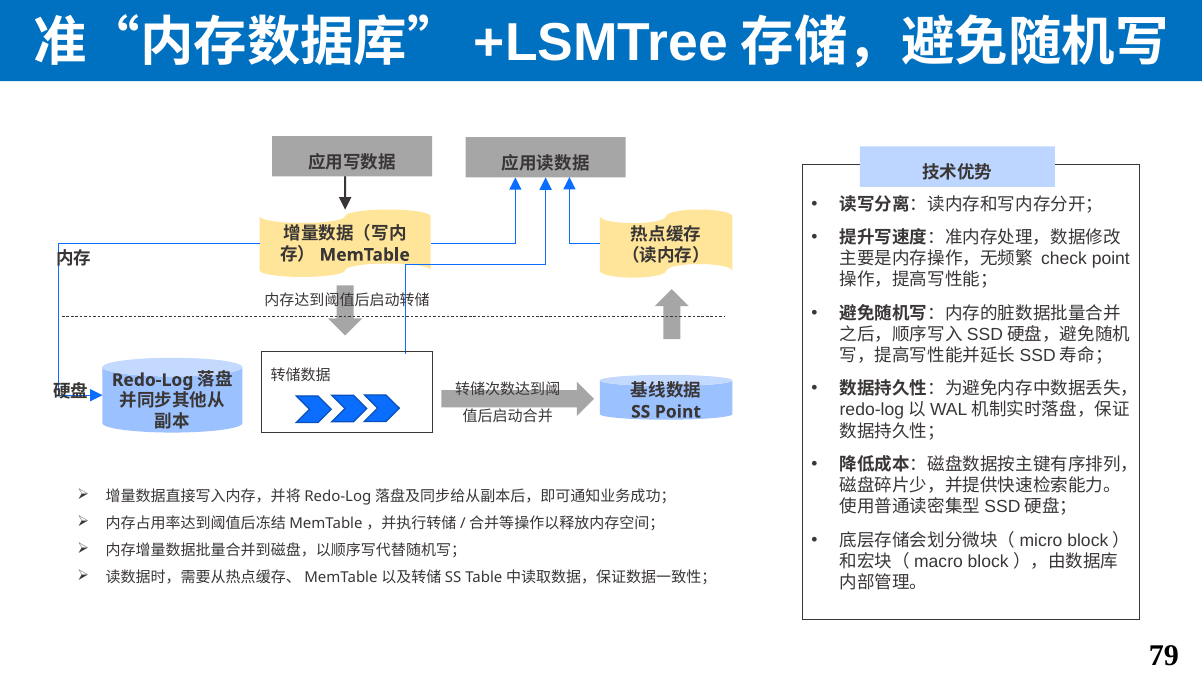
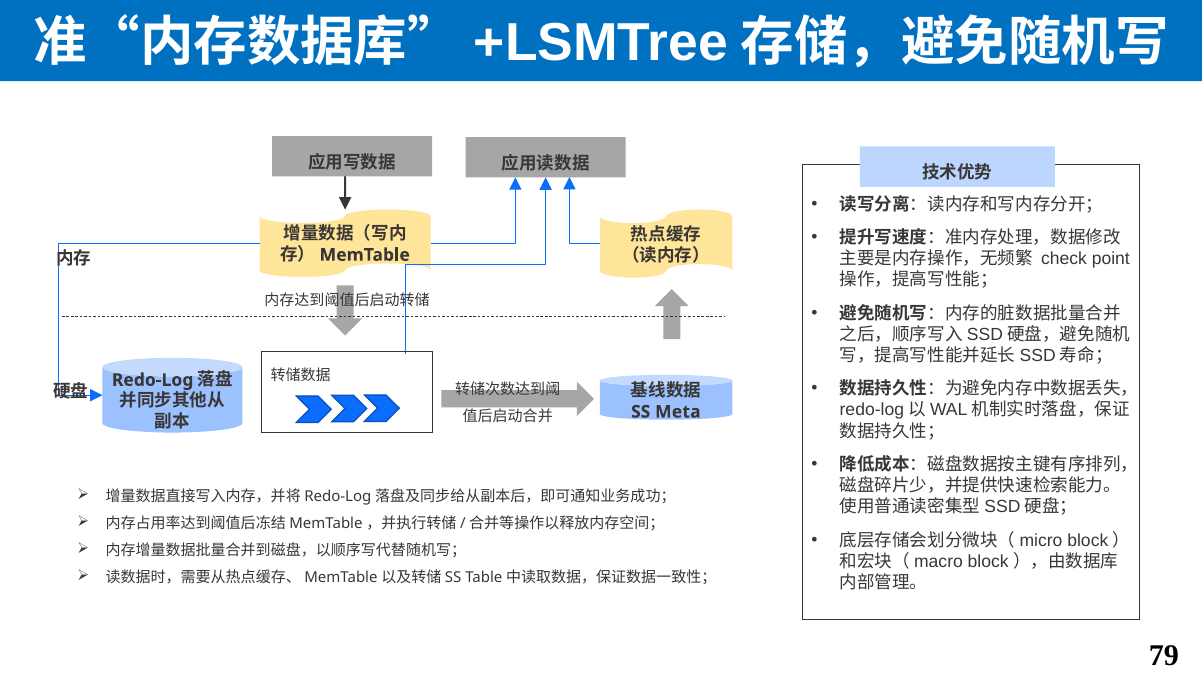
SS Point: Point -> Meta
